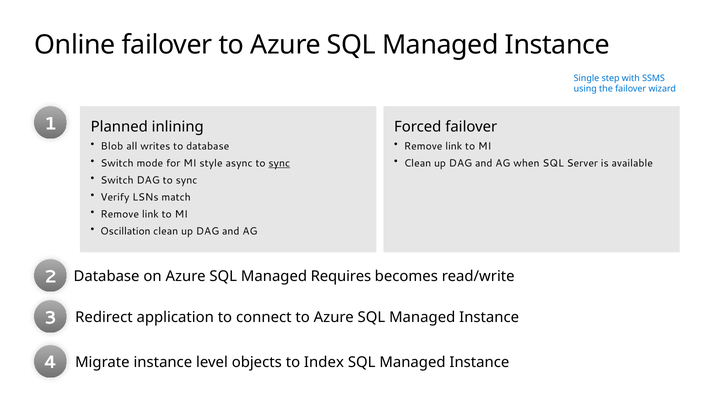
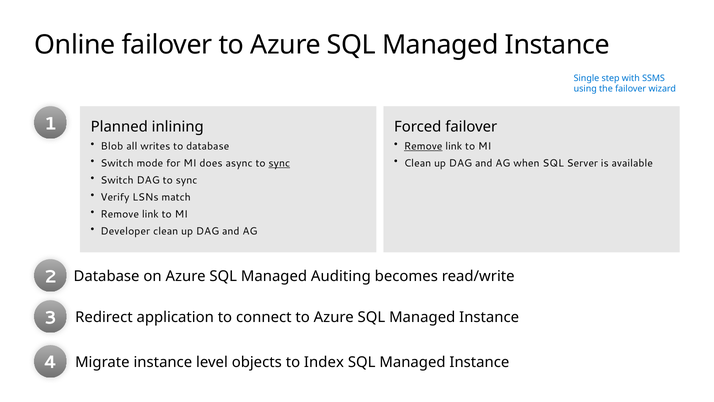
Remove at (423, 146) underline: none -> present
style: style -> does
Oscillation: Oscillation -> Developer
Requires: Requires -> Auditing
